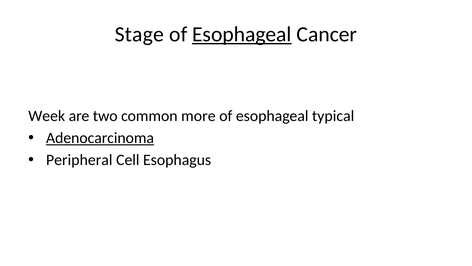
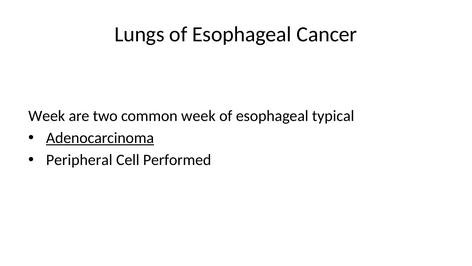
Stage: Stage -> Lungs
Esophageal at (242, 34) underline: present -> none
common more: more -> week
Esophagus: Esophagus -> Performed
